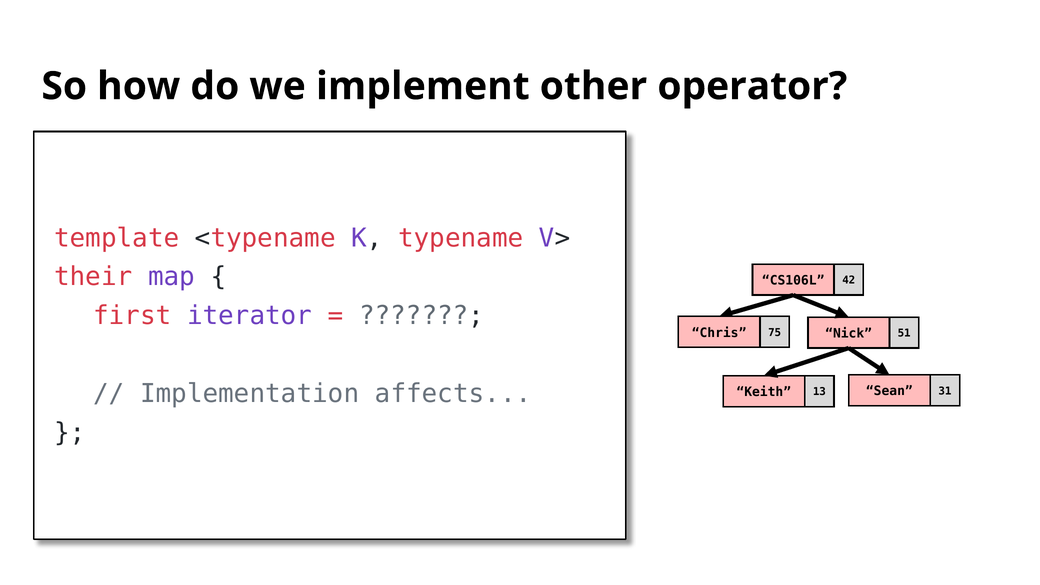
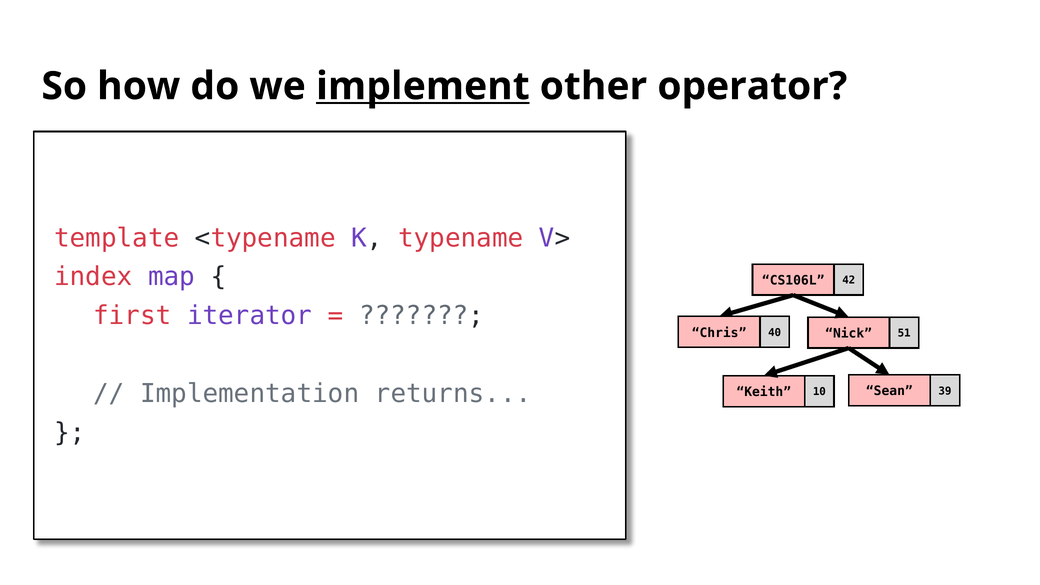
implement underline: none -> present
their: their -> index
75: 75 -> 40
affects: affects -> returns
13: 13 -> 10
31: 31 -> 39
